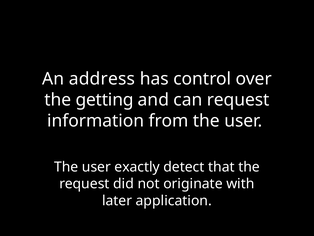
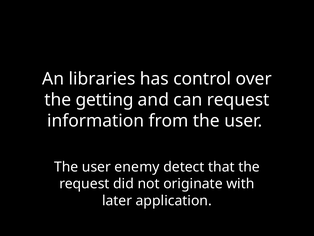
address: address -> libraries
exactly: exactly -> enemy
